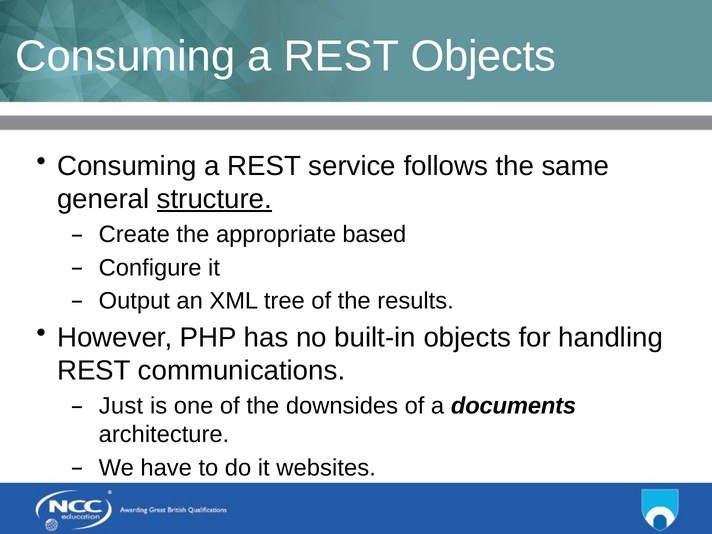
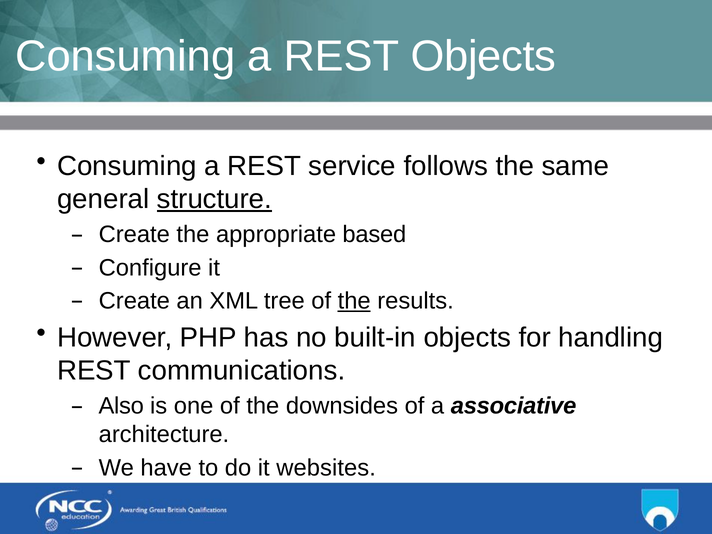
Output at (134, 301): Output -> Create
the at (354, 301) underline: none -> present
Just: Just -> Also
documents: documents -> associative
